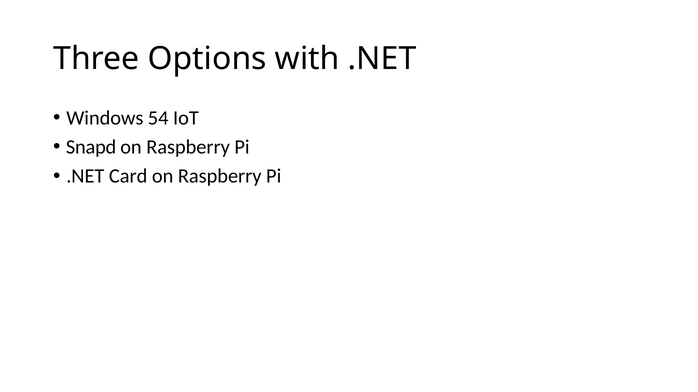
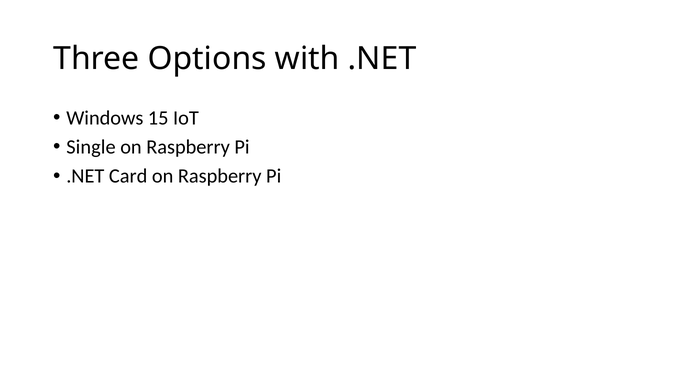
54: 54 -> 15
Snapd: Snapd -> Single
